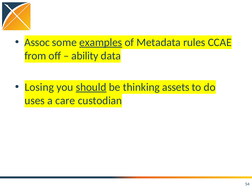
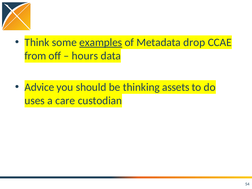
Assoc: Assoc -> Think
rules: rules -> drop
ability: ability -> hours
Losing: Losing -> Advice
should underline: present -> none
